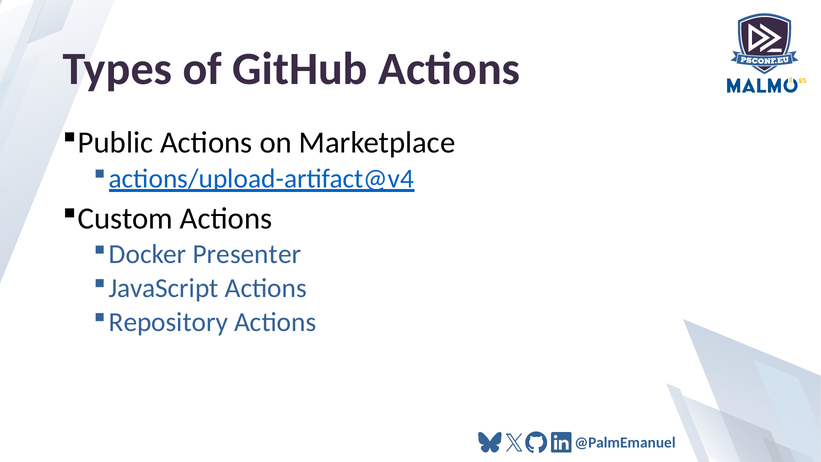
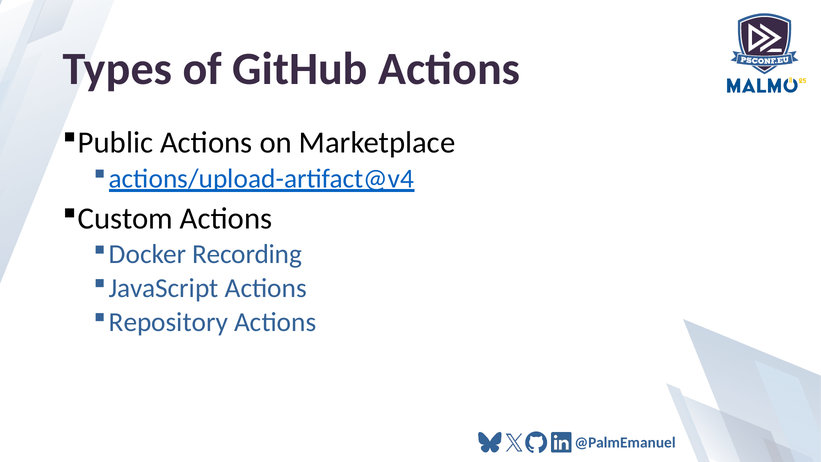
Presenter: Presenter -> Recording
